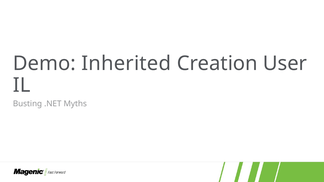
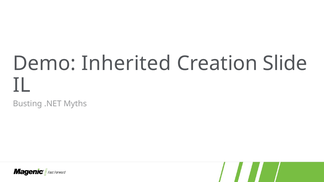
User: User -> Slide
